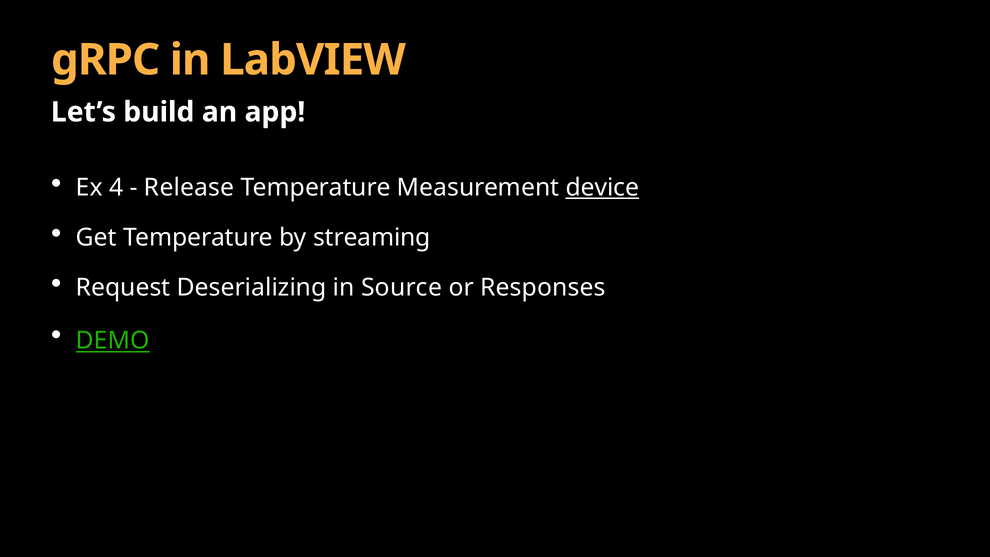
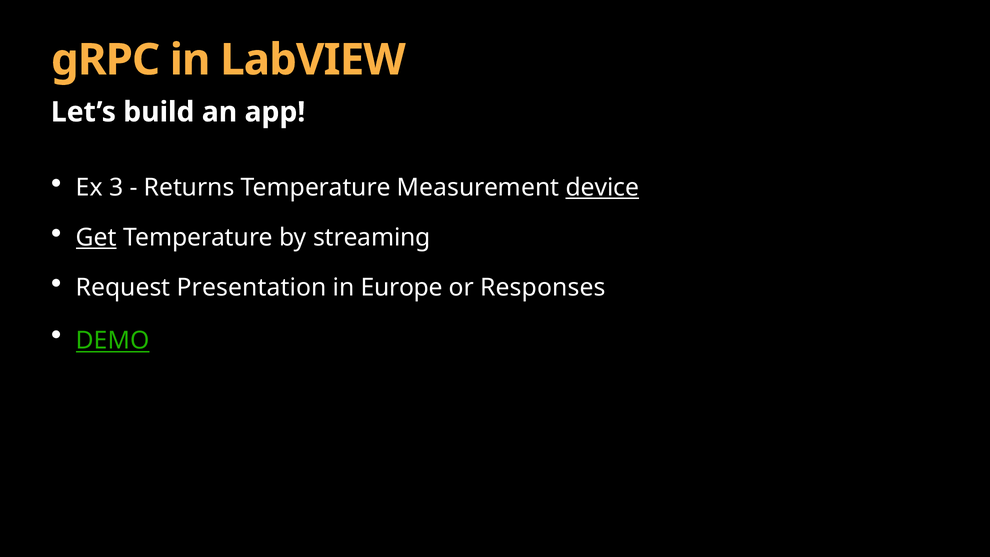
4: 4 -> 3
Release: Release -> Returns
Get underline: none -> present
Deserializing: Deserializing -> Presentation
Source: Source -> Europe
